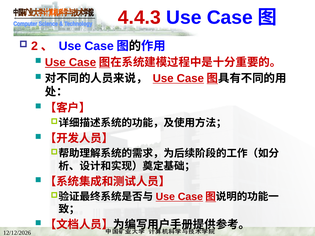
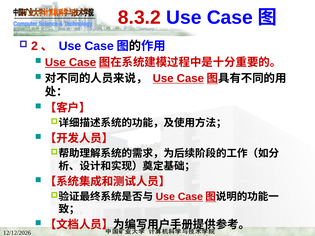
4.4.3: 4.4.3 -> 8.3.2
